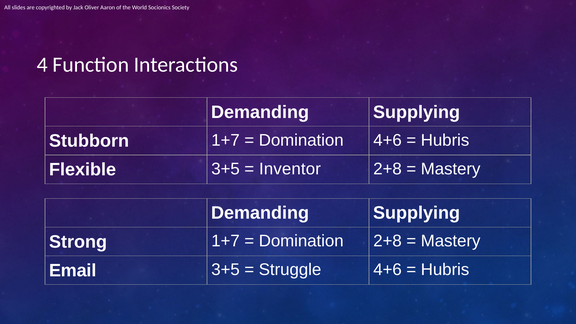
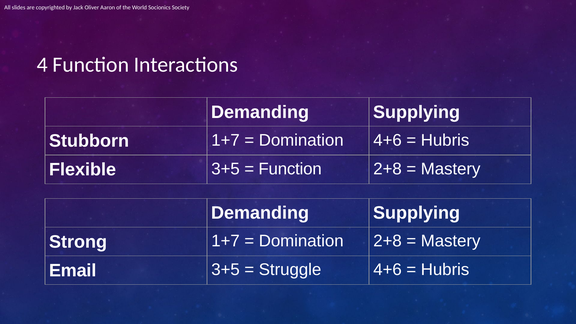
Inventor at (290, 169): Inventor -> Function
